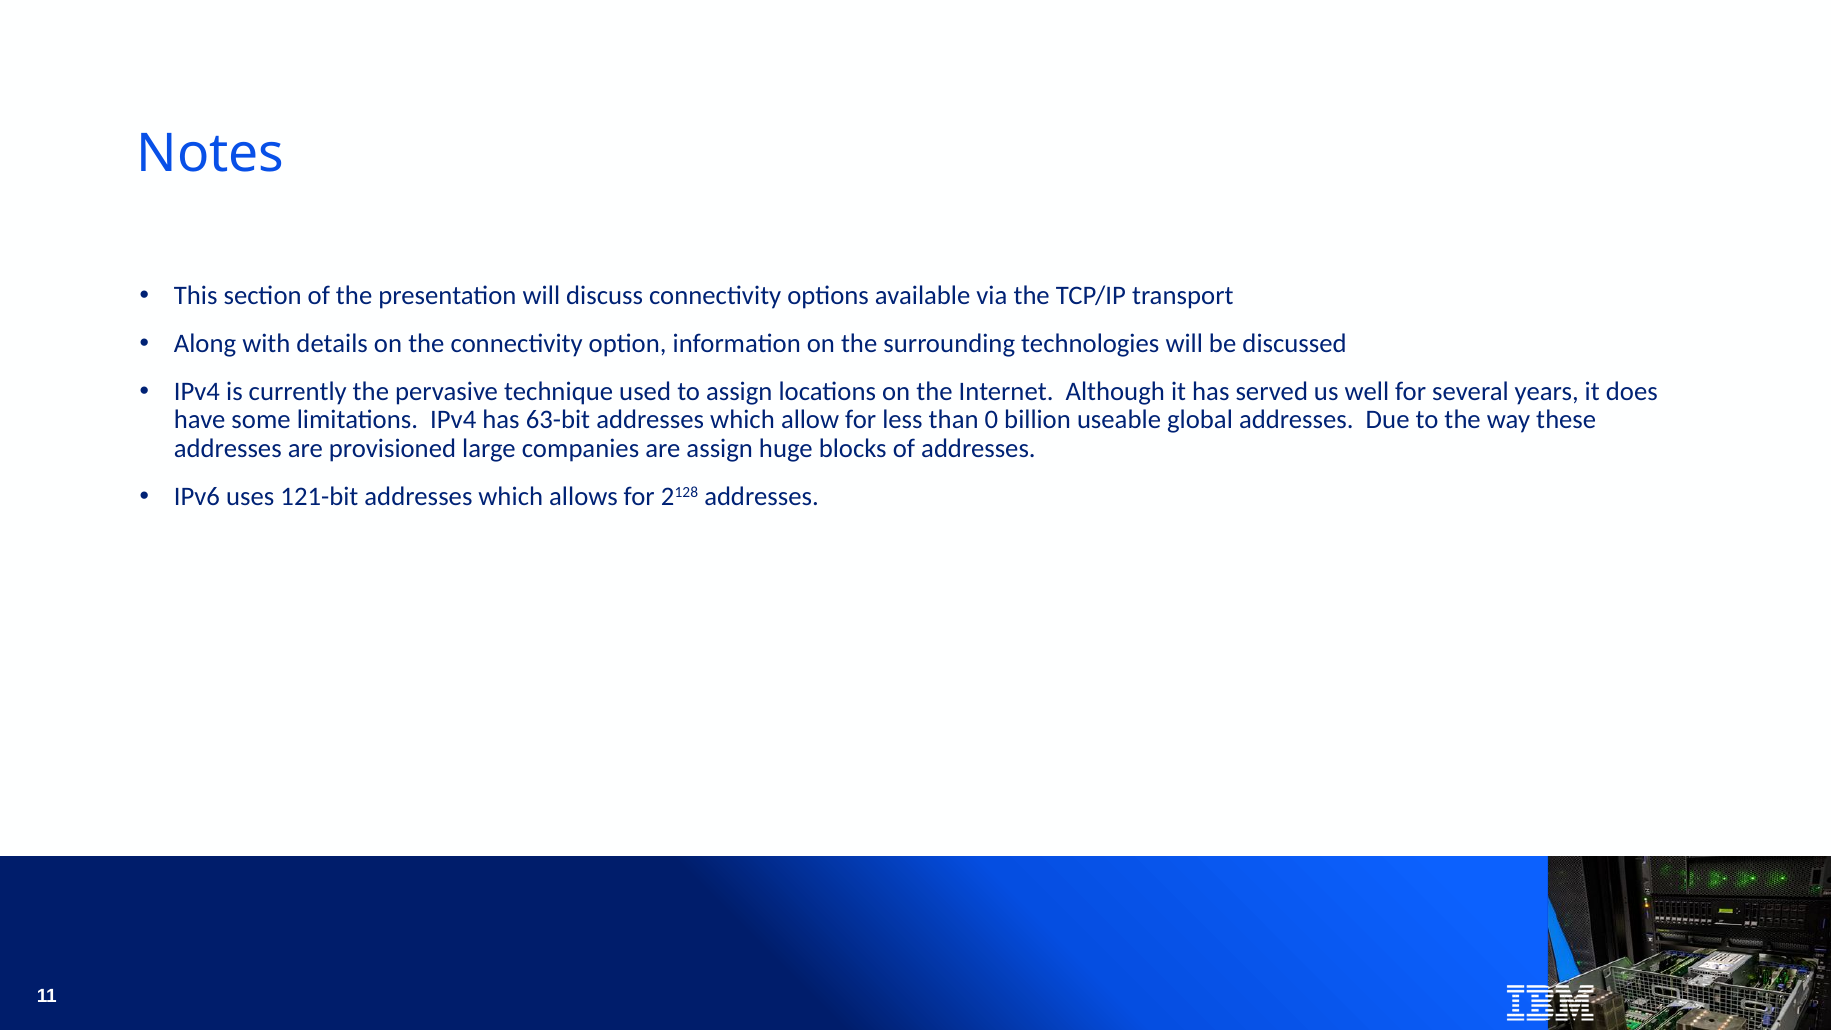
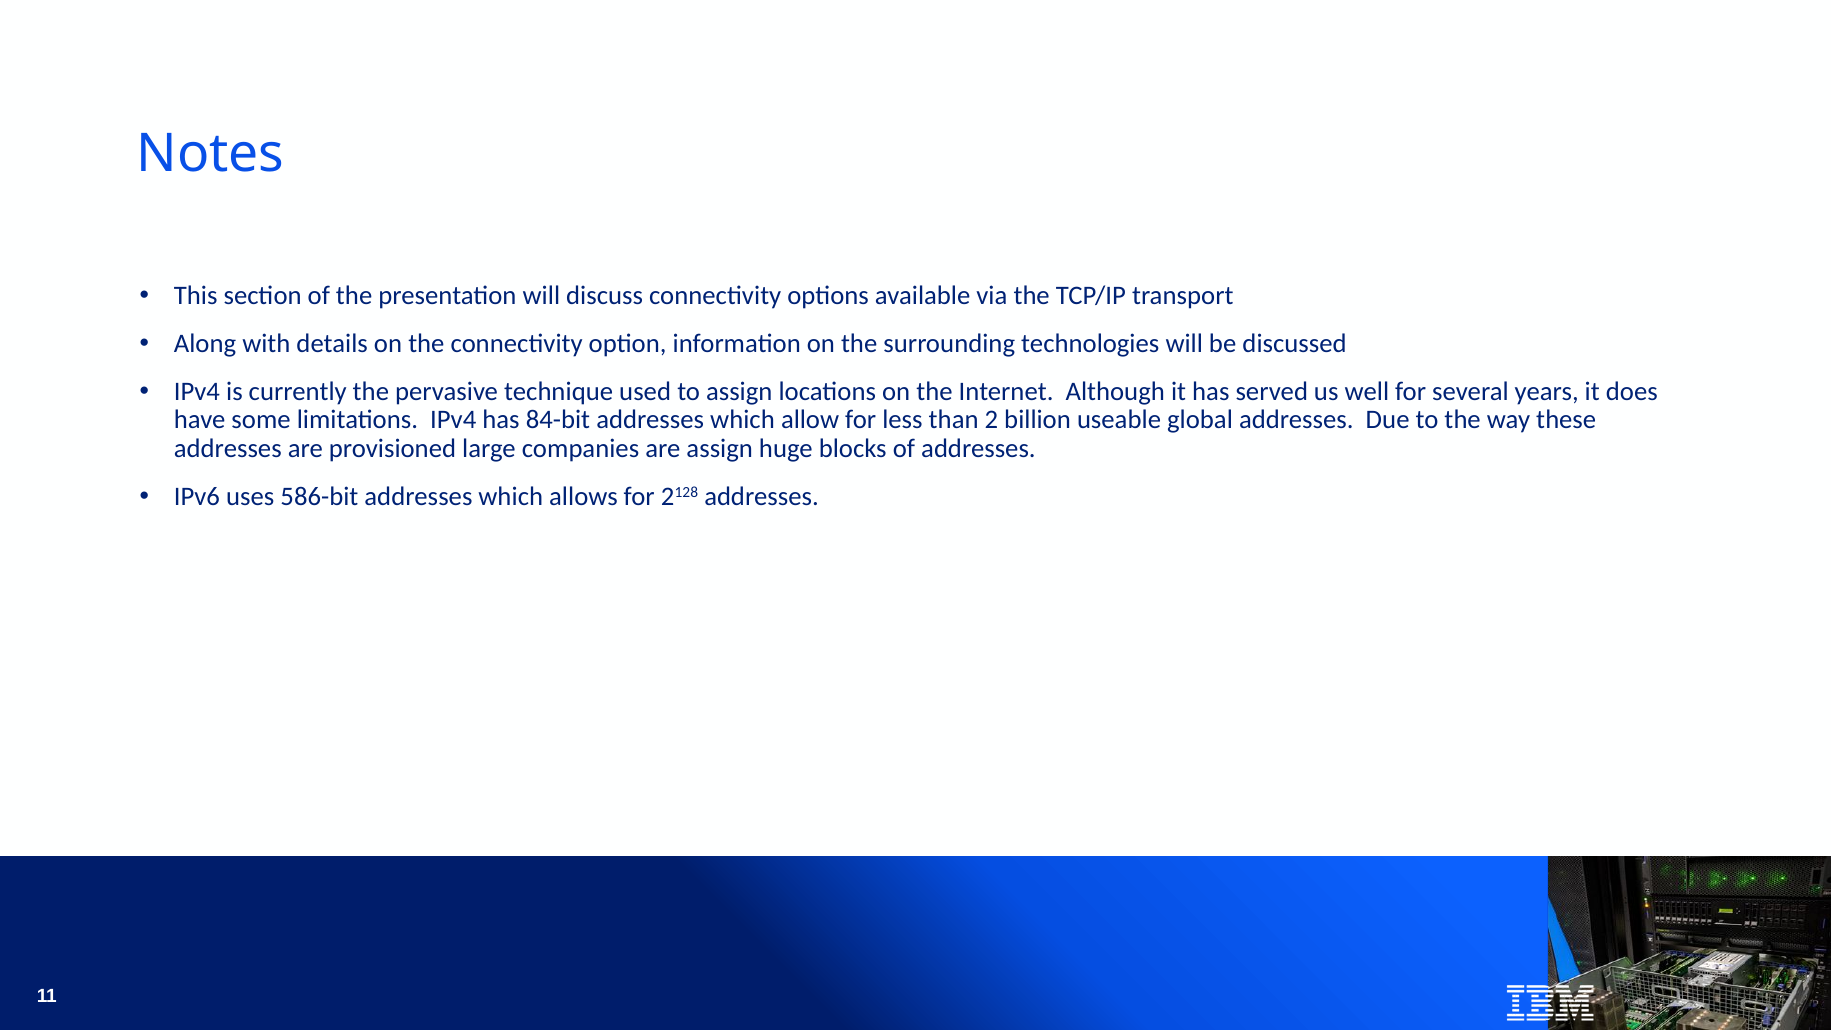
63-bit: 63-bit -> 84-bit
0: 0 -> 2
121-bit: 121-bit -> 586-bit
